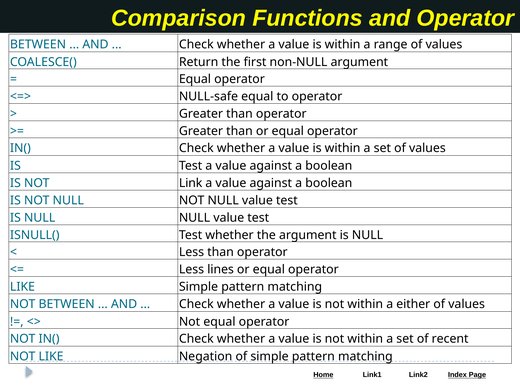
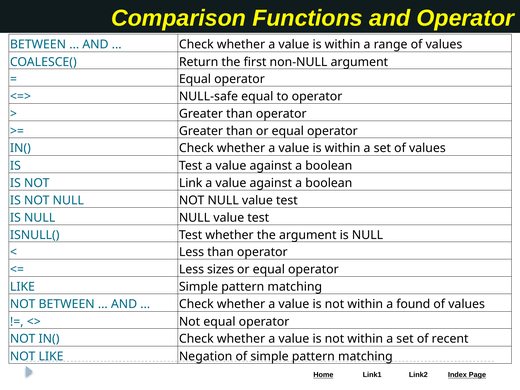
lines: lines -> sizes
either: either -> found
